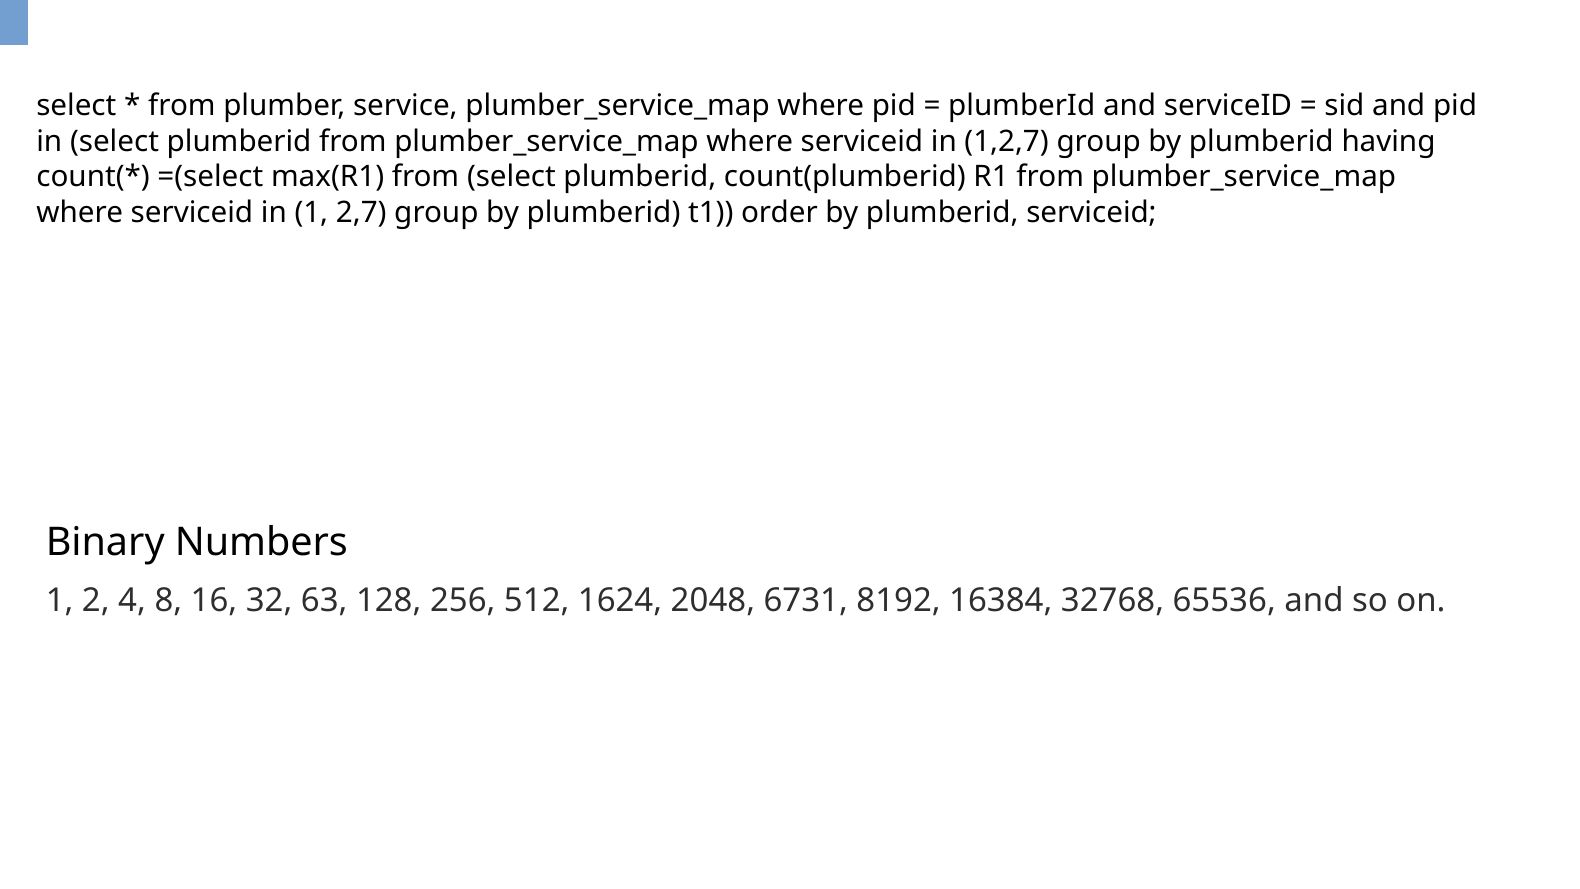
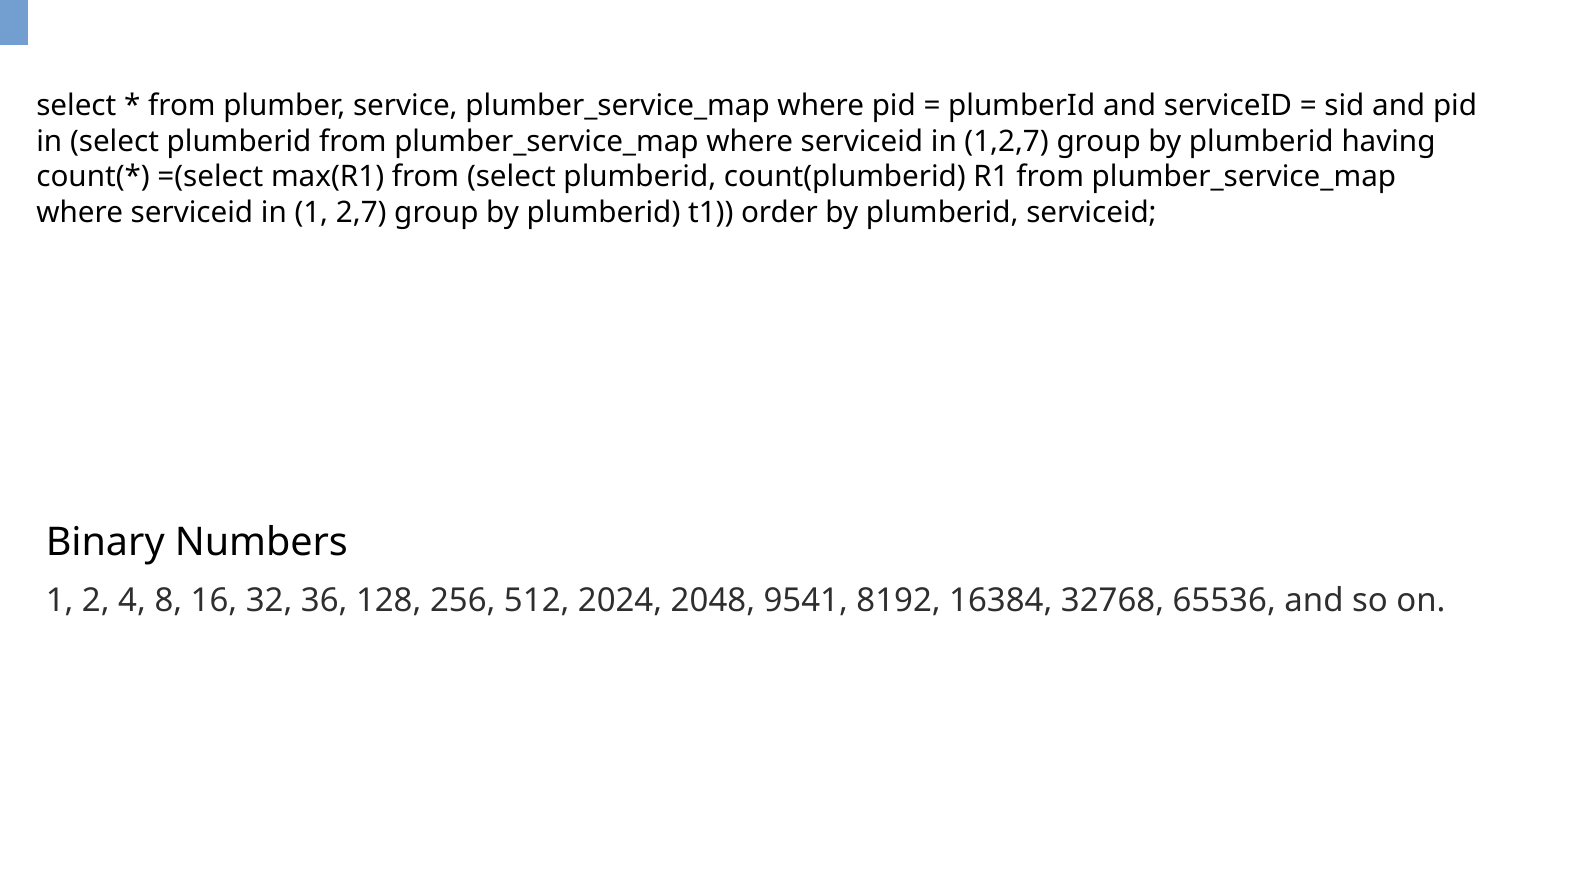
63: 63 -> 36
1624: 1624 -> 2024
6731: 6731 -> 9541
